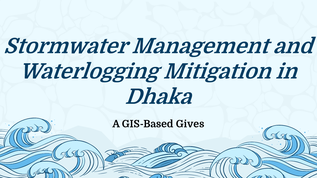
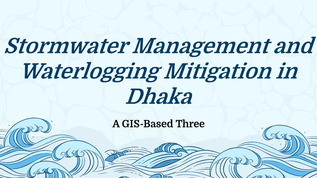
Gives: Gives -> Three
